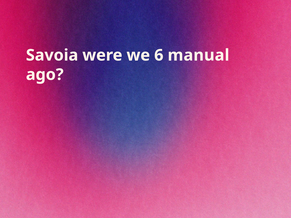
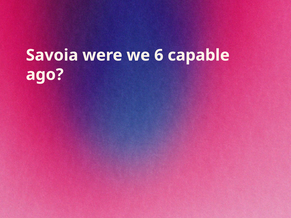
manual: manual -> capable
